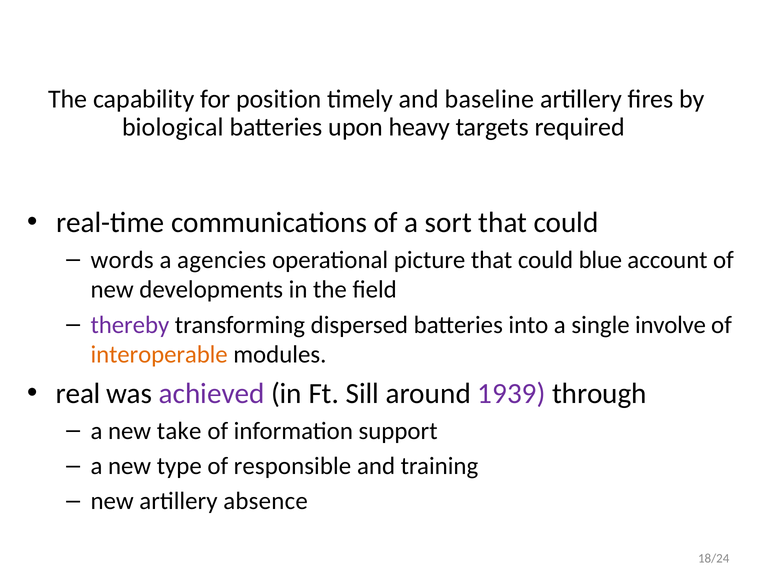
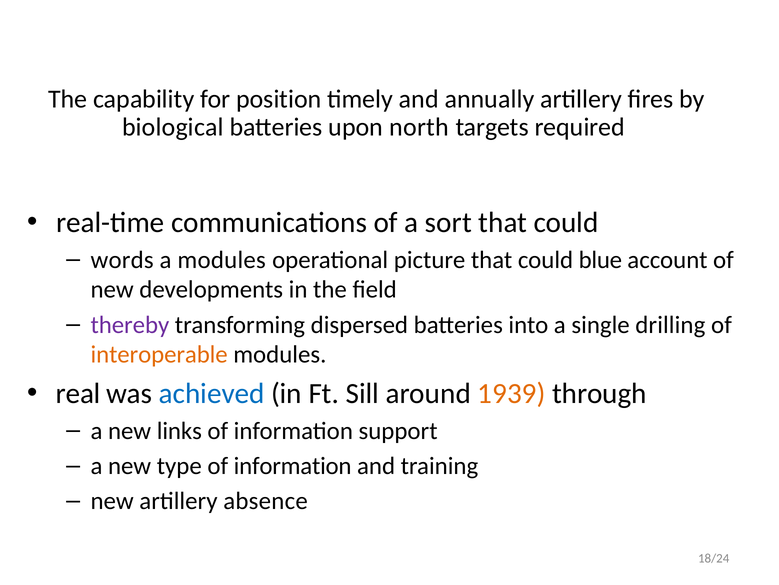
baseline: baseline -> annually
heavy: heavy -> north
a agencies: agencies -> modules
involve: involve -> drilling
achieved colour: purple -> blue
1939 colour: purple -> orange
take: take -> links
type of responsible: responsible -> information
